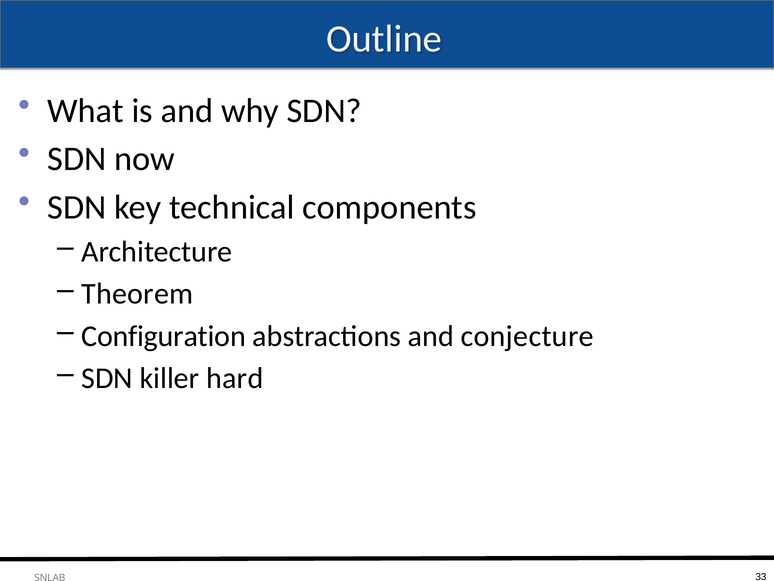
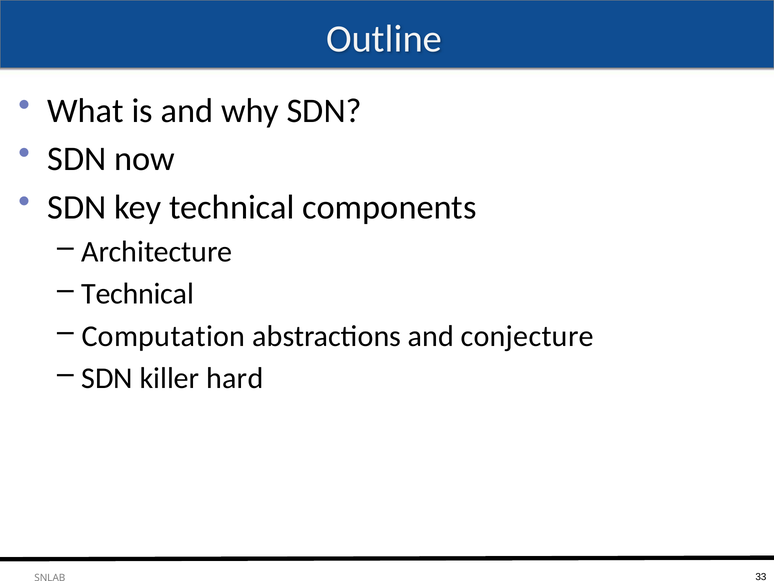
Theorem at (137, 294): Theorem -> Technical
Configuration: Configuration -> Computation
